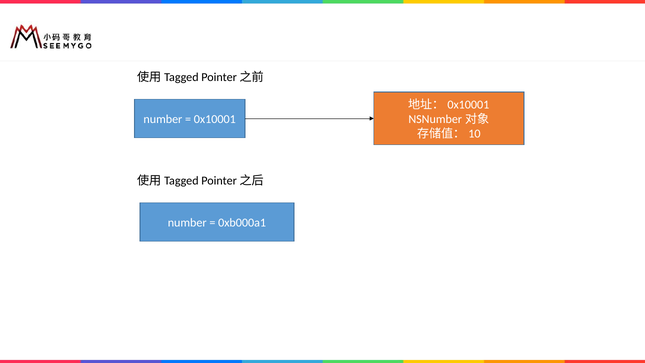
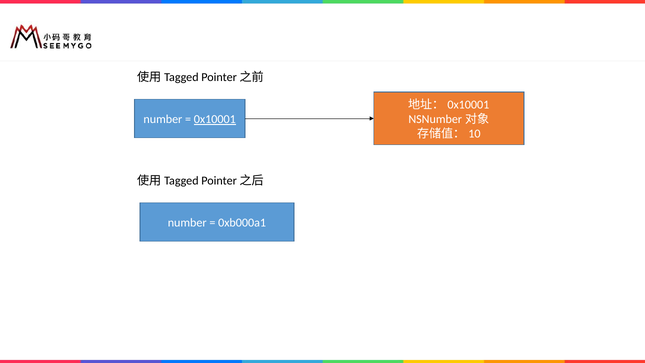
0x10001 underline: none -> present
